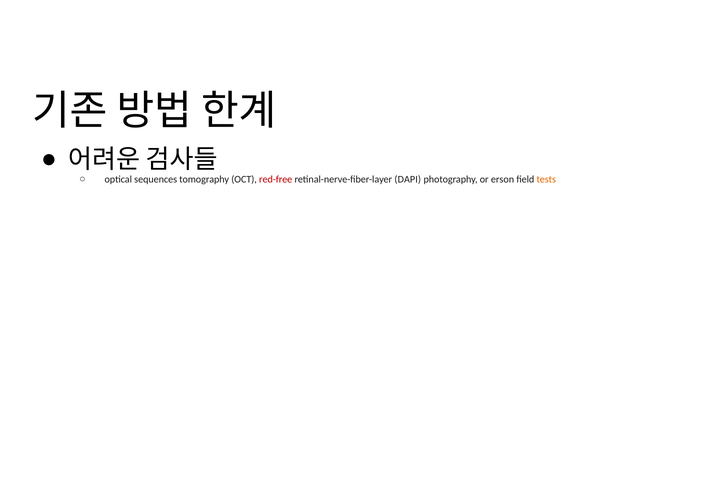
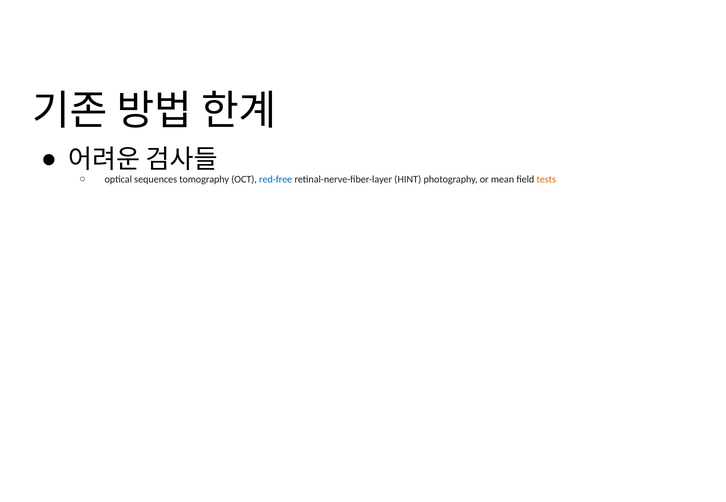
red-free colour: red -> blue
DAPI: DAPI -> HINT
erson: erson -> mean
